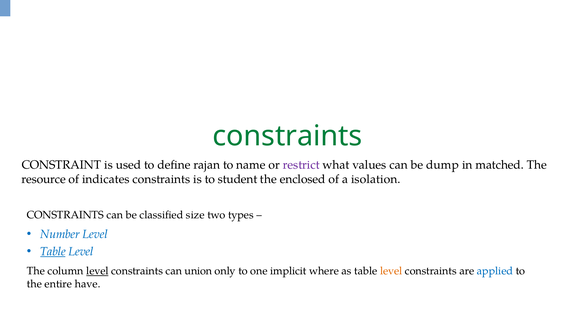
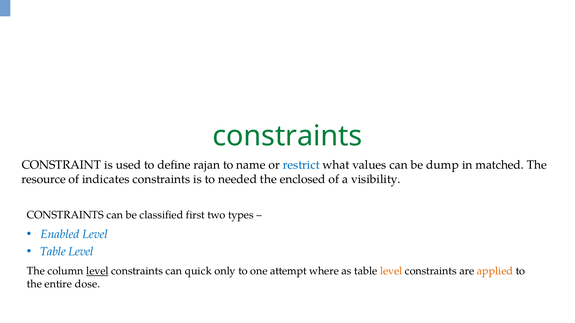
restrict colour: purple -> blue
student: student -> needed
isolation: isolation -> visibility
size: size -> first
Number: Number -> Enabled
Table at (53, 252) underline: present -> none
union: union -> quick
implicit: implicit -> attempt
applied colour: blue -> orange
have: have -> dose
